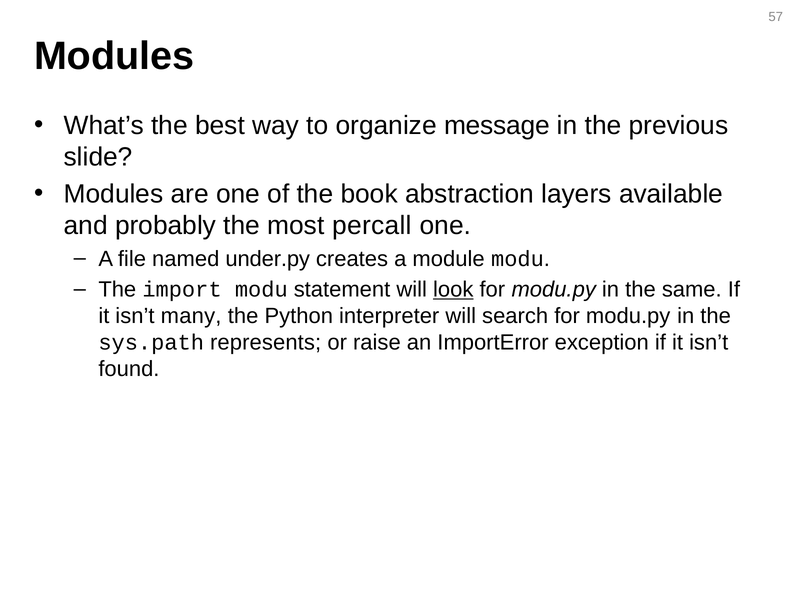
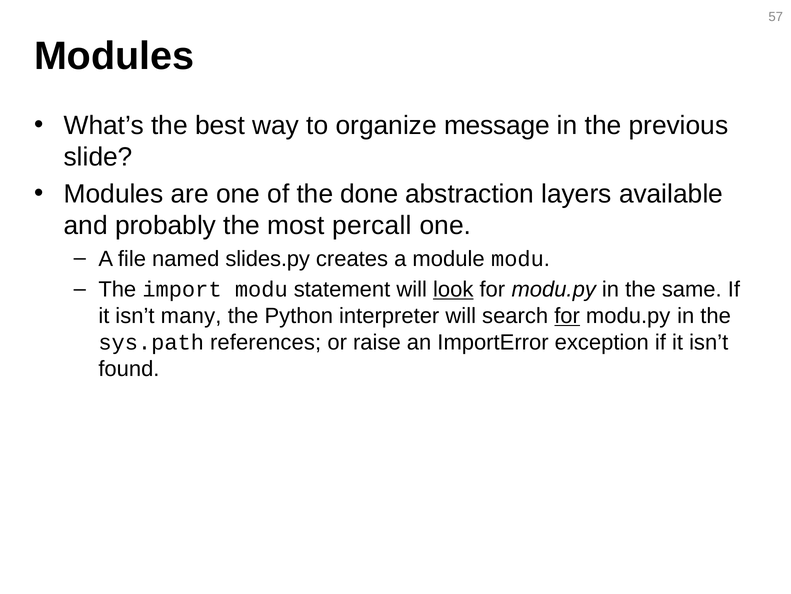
book: book -> done
under.py: under.py -> slides.py
for at (567, 316) underline: none -> present
represents: represents -> references
